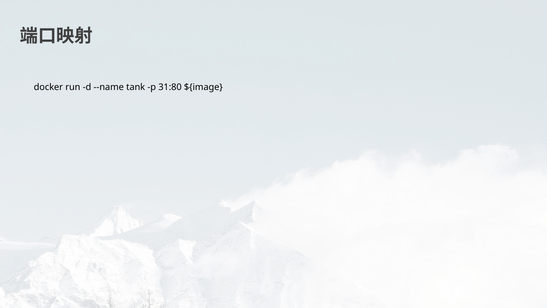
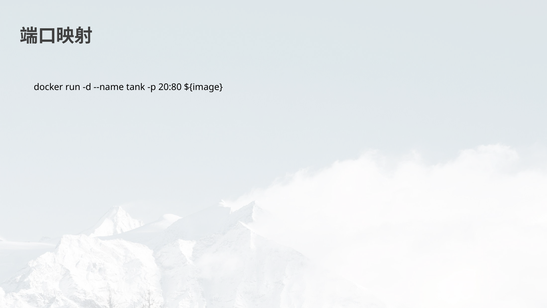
31:80: 31:80 -> 20:80
